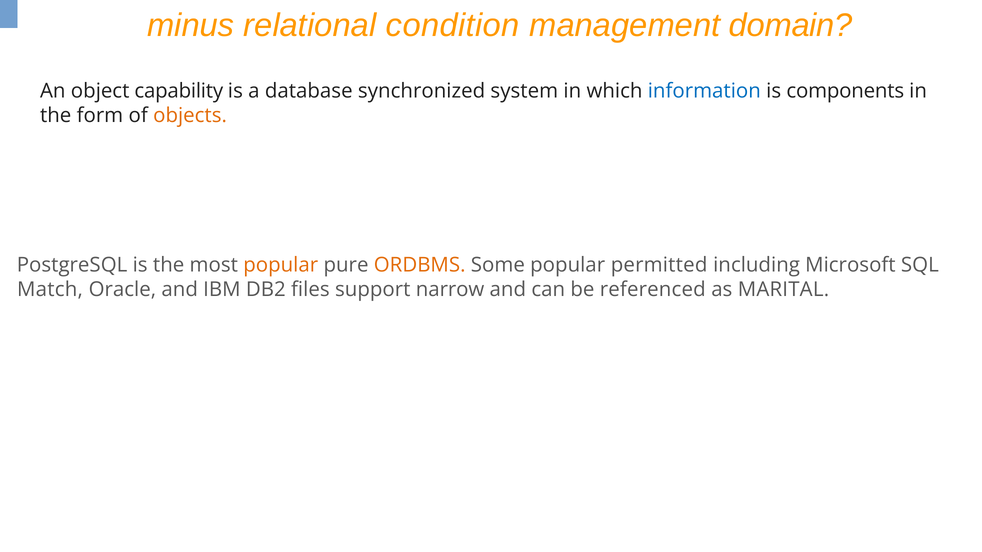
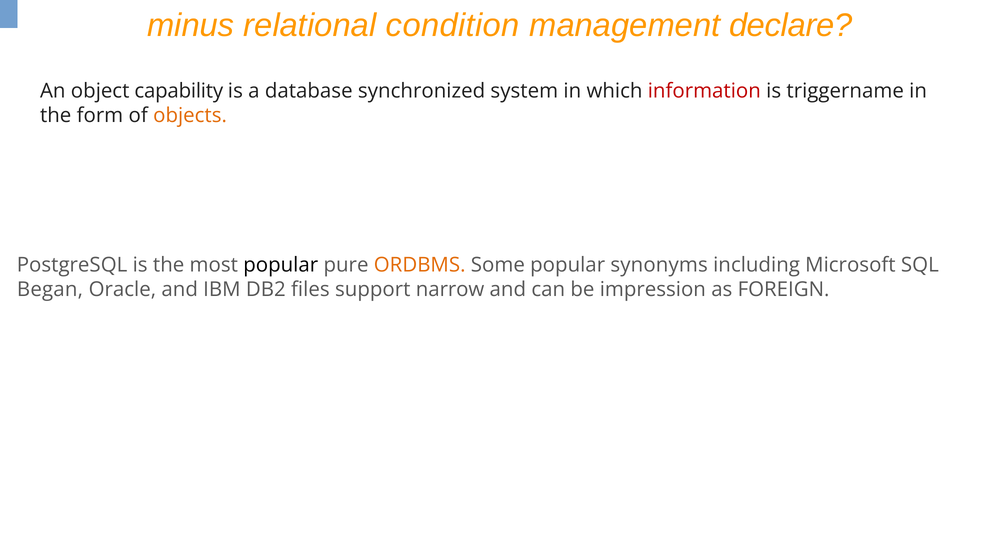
domain: domain -> declare
information colour: blue -> red
components: components -> triggername
popular at (281, 265) colour: orange -> black
permitted: permitted -> synonyms
Match: Match -> Began
referenced: referenced -> impression
MARITAL: MARITAL -> FOREIGN
